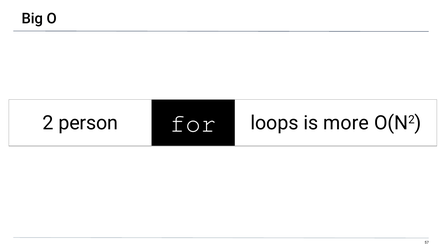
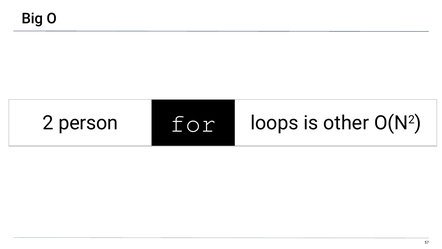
more: more -> other
